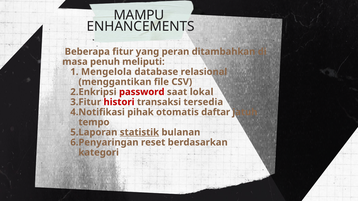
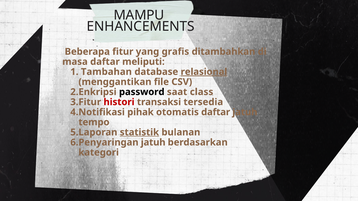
peran: peran -> grafis
penuh at (105, 62): penuh -> daftar
Mengelola: Mengelola -> Tambahan
relasional underline: none -> present
password colour: red -> black
lokal: lokal -> class
reset at (153, 143): reset -> jatuh
